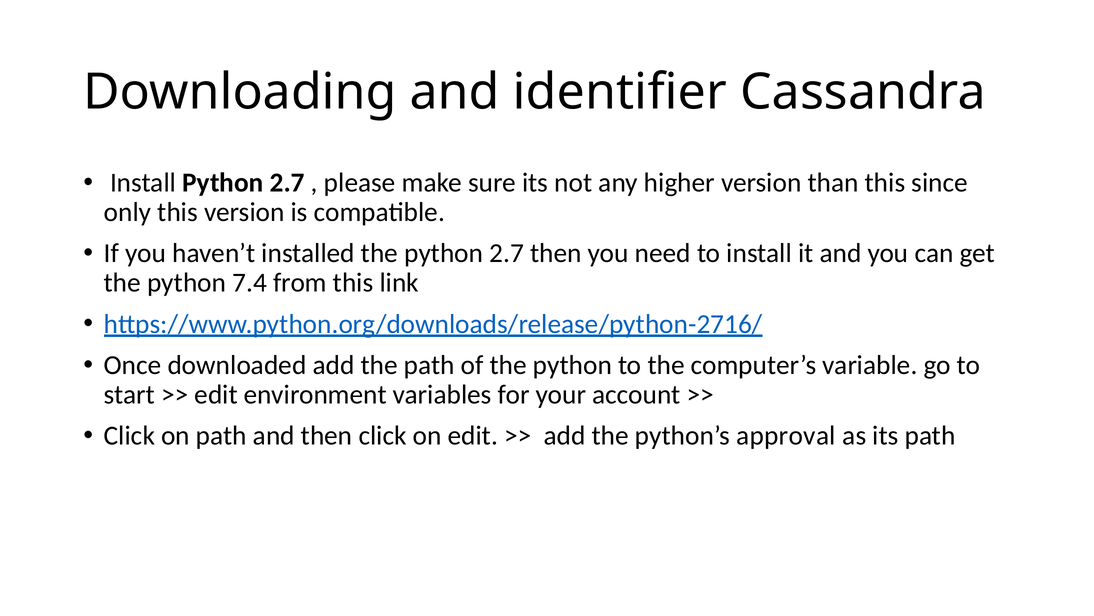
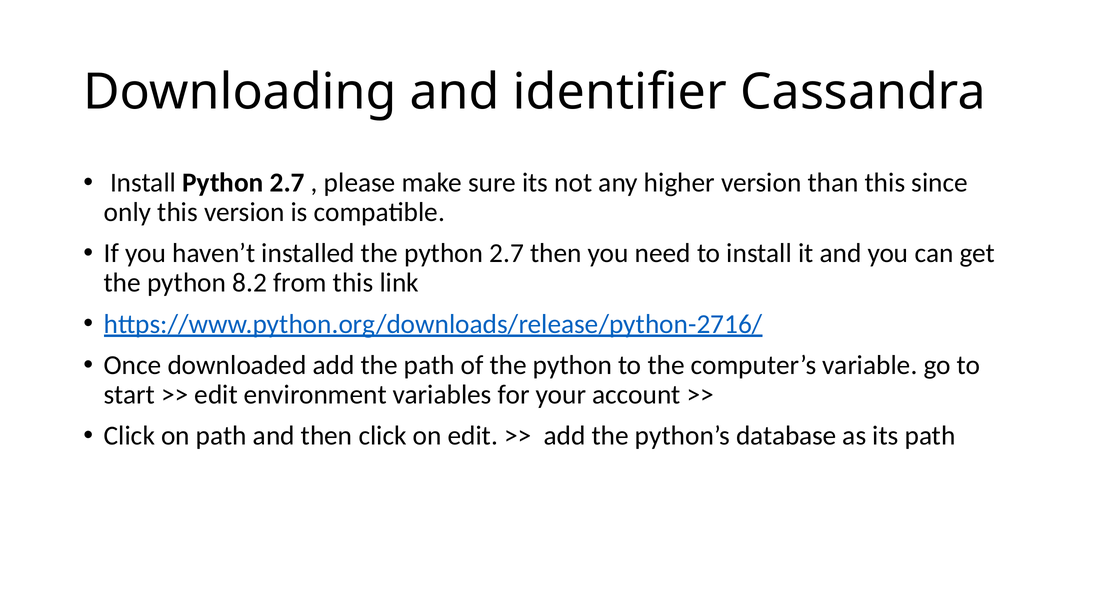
7.4: 7.4 -> 8.2
approval: approval -> database
